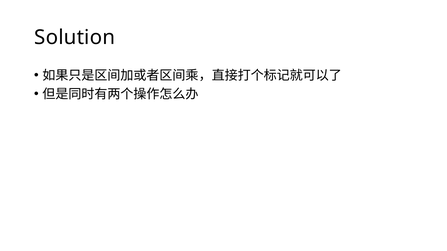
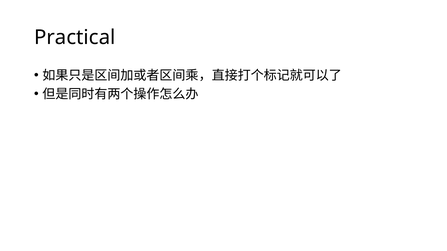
Solution: Solution -> Practical
